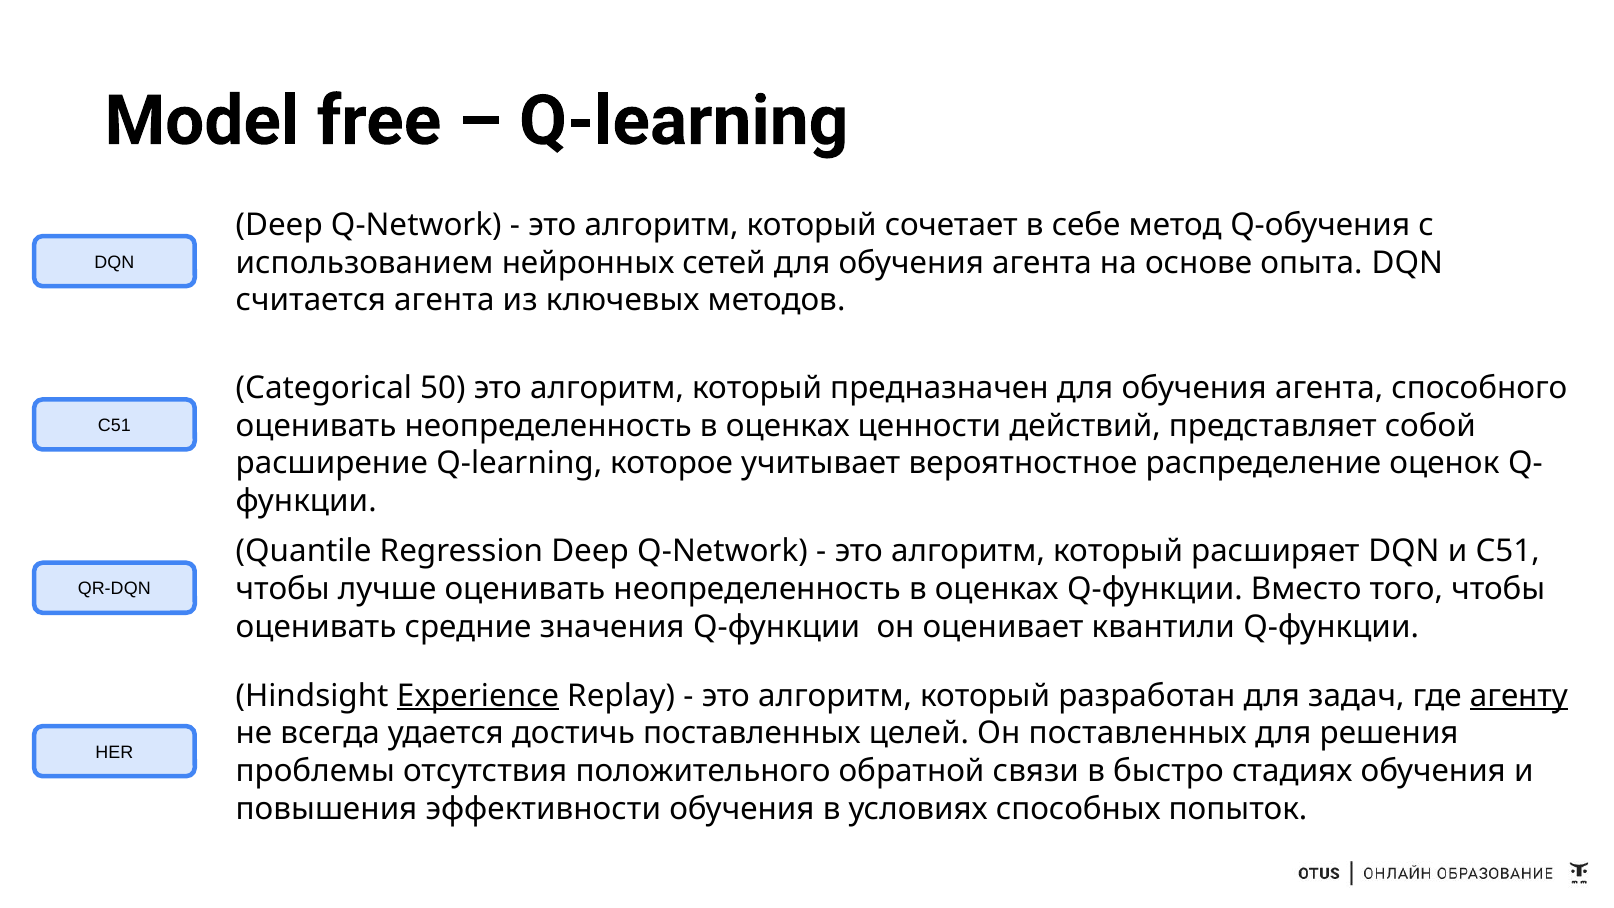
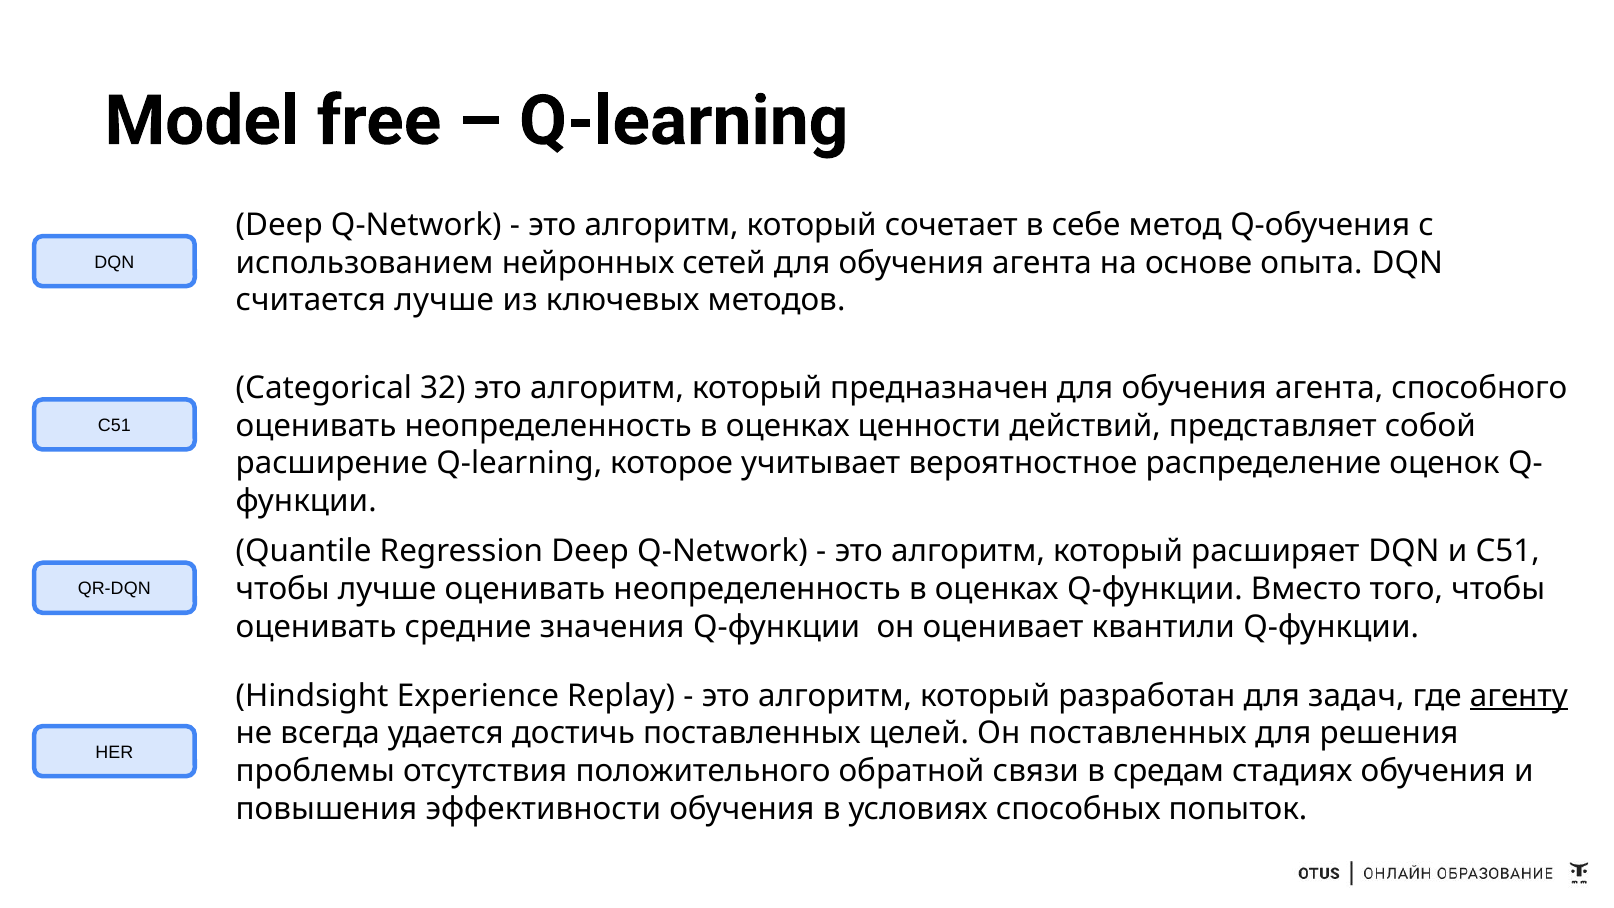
считается агента: агента -> лучше
50: 50 -> 32
Experience underline: present -> none
быстро: быстро -> средам
